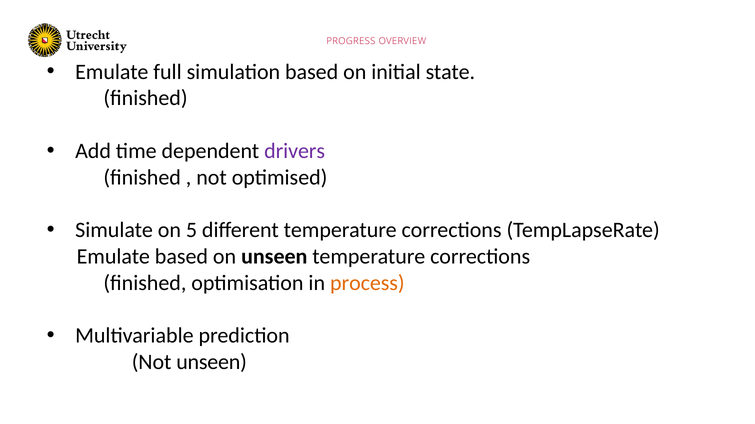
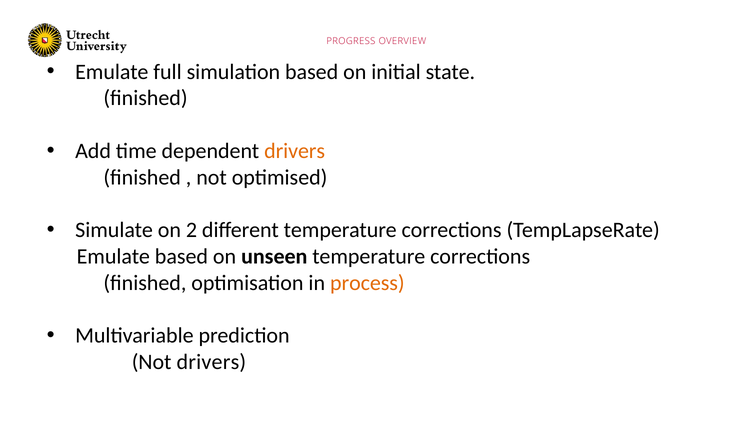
drivers at (295, 151) colour: purple -> orange
5: 5 -> 2
Not unseen: unseen -> drivers
